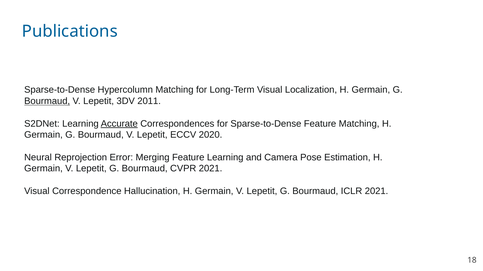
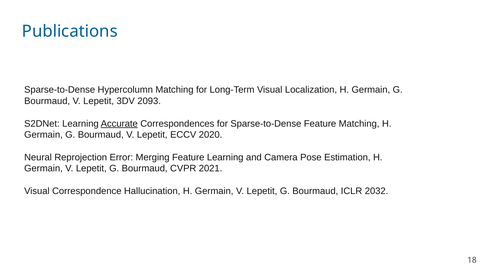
Bourmaud at (47, 101) underline: present -> none
2011: 2011 -> 2093
ICLR 2021: 2021 -> 2032
